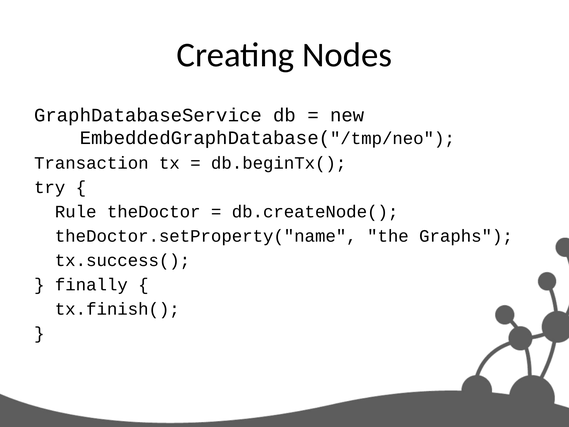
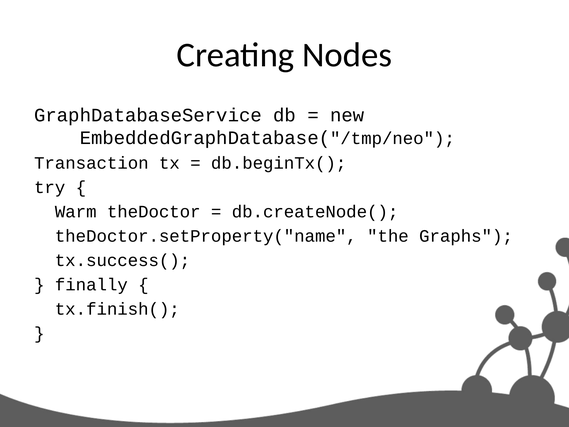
Rule: Rule -> Warm
